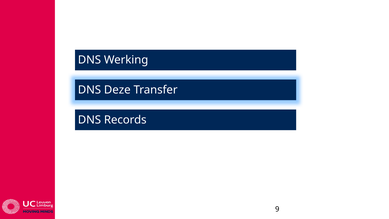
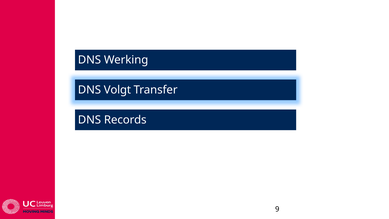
Deze: Deze -> Volgt
